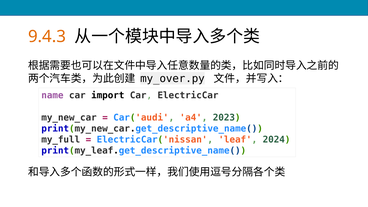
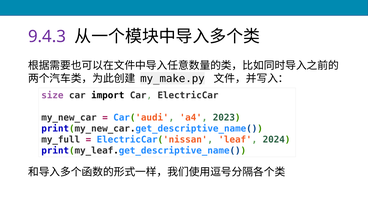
9.4.3 colour: orange -> purple
my_over.py: my_over.py -> my_make.py
name: name -> size
